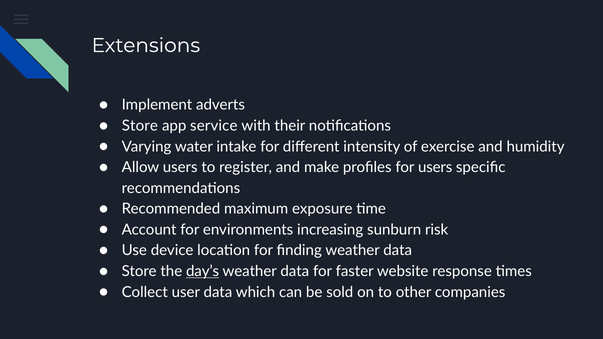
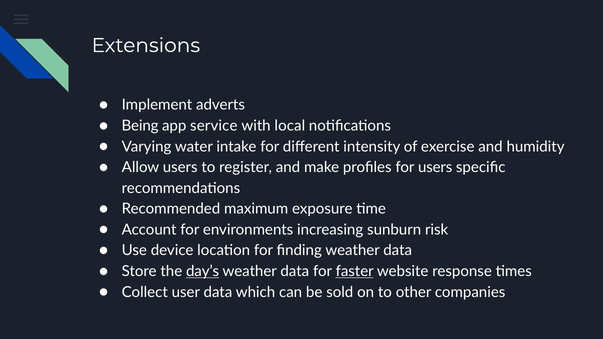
Store at (140, 126): Store -> Being
their: their -> local
faster underline: none -> present
